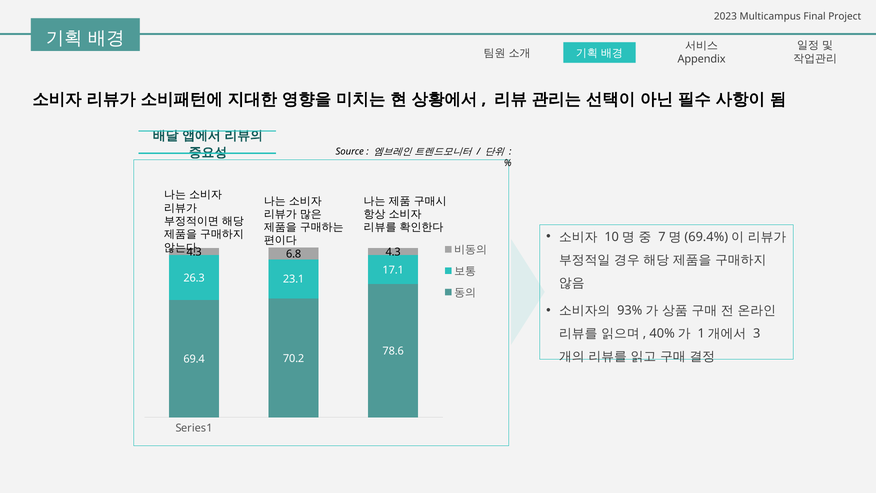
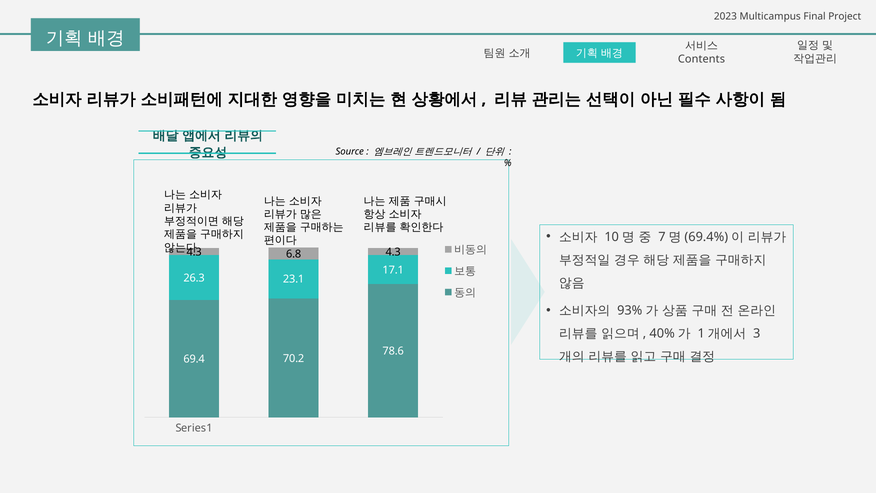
Appendix: Appendix -> Contents
